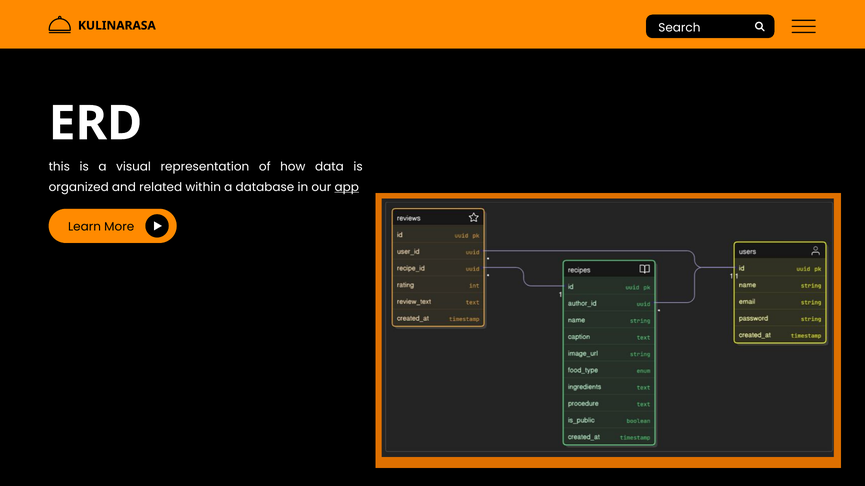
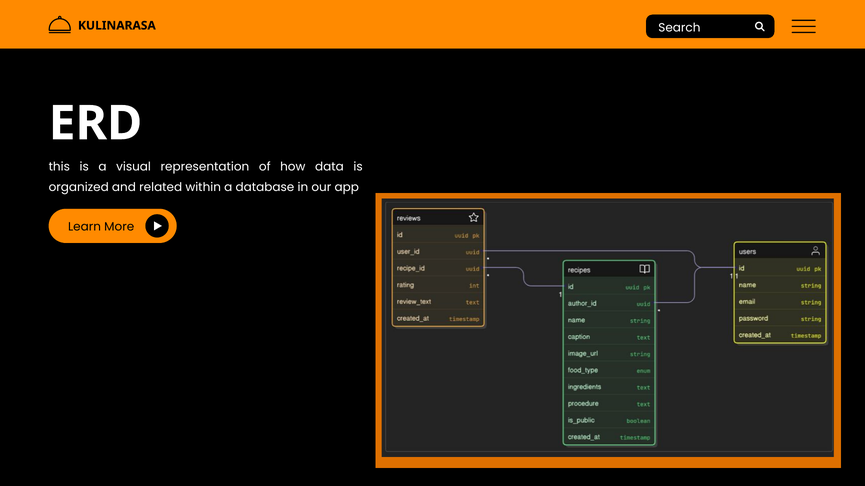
app underline: present -> none
